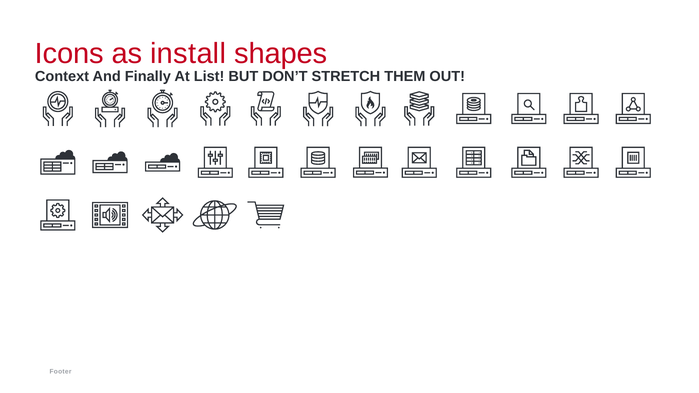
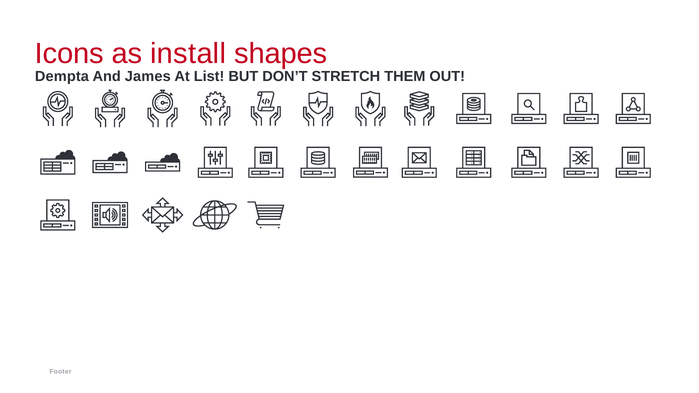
Context: Context -> Dempta
Finally: Finally -> James
